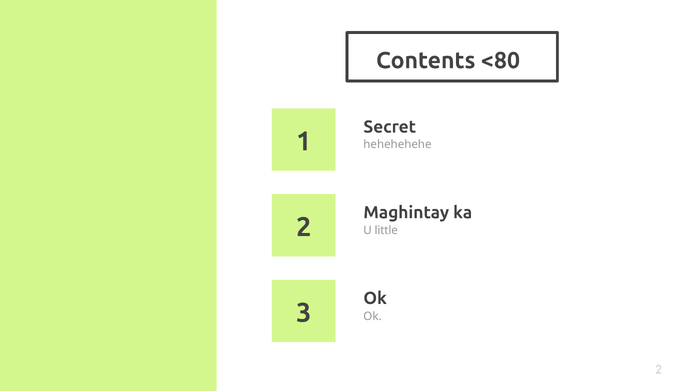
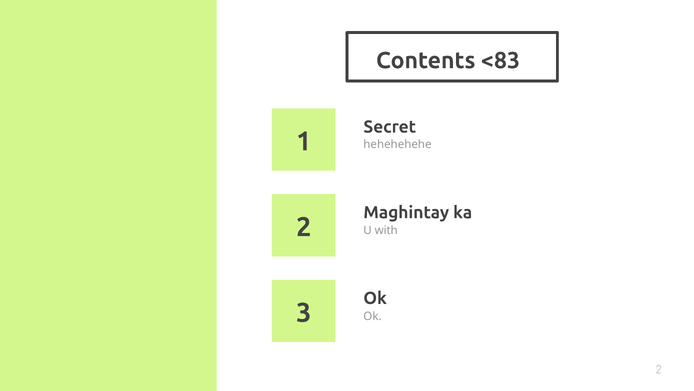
<80: <80 -> <83
little: little -> with
